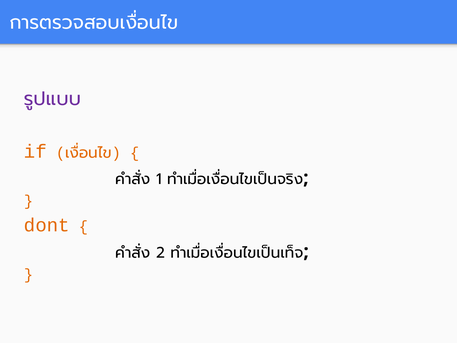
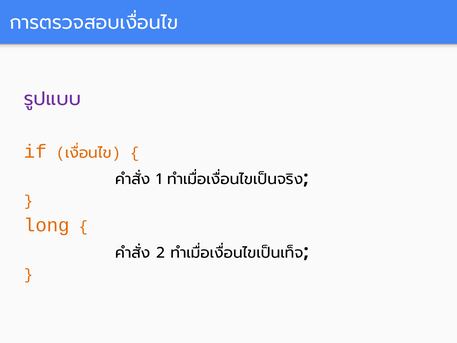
dont: dont -> long
